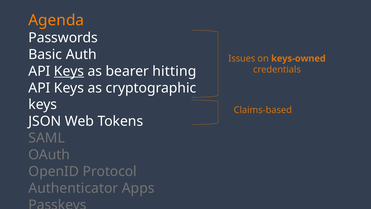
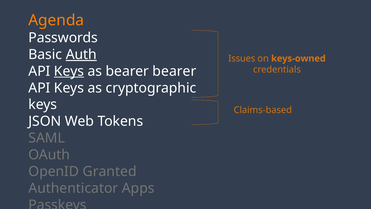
Auth underline: none -> present
bearer hitting: hitting -> bearer
Protocol: Protocol -> Granted
